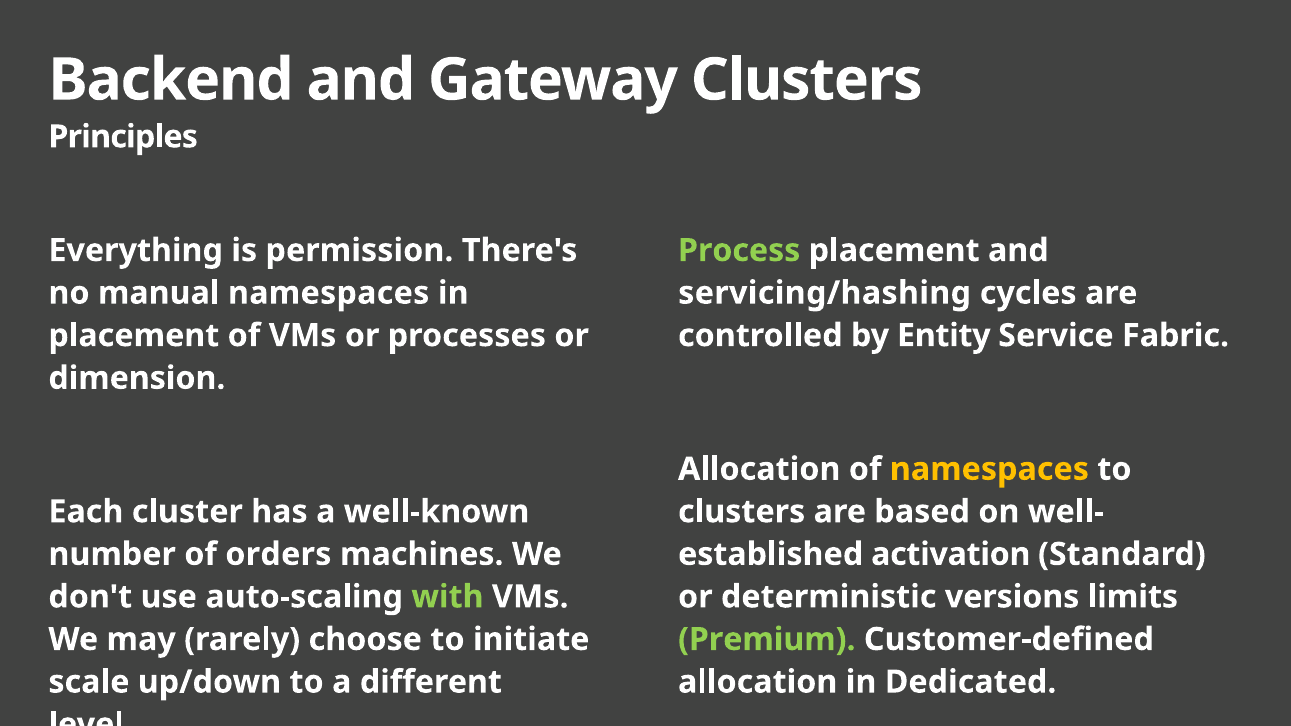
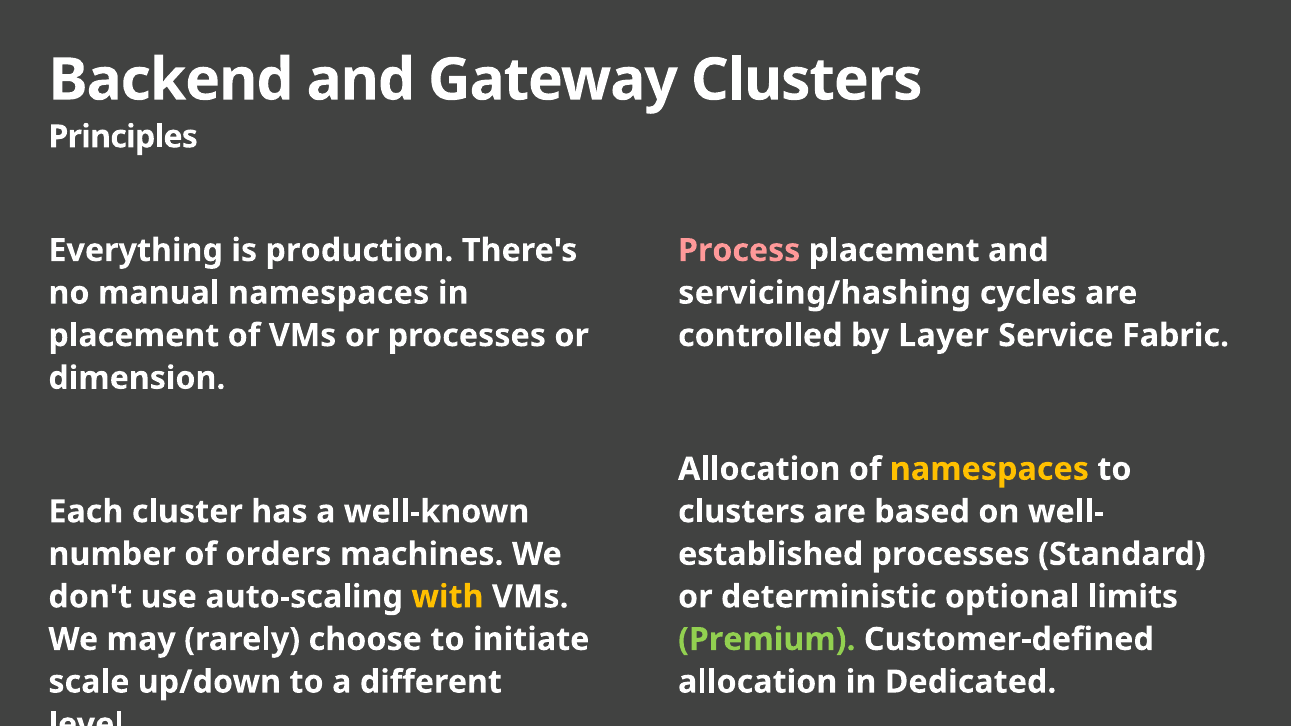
permission: permission -> production
Process colour: light green -> pink
Entity: Entity -> Layer
activation at (951, 554): activation -> processes
with colour: light green -> yellow
versions: versions -> optional
